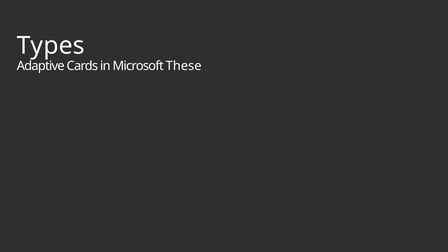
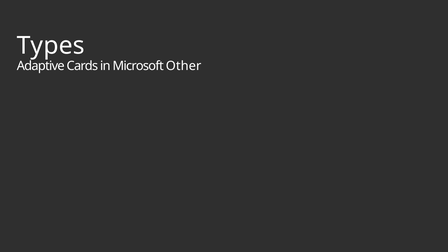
These: These -> Other
